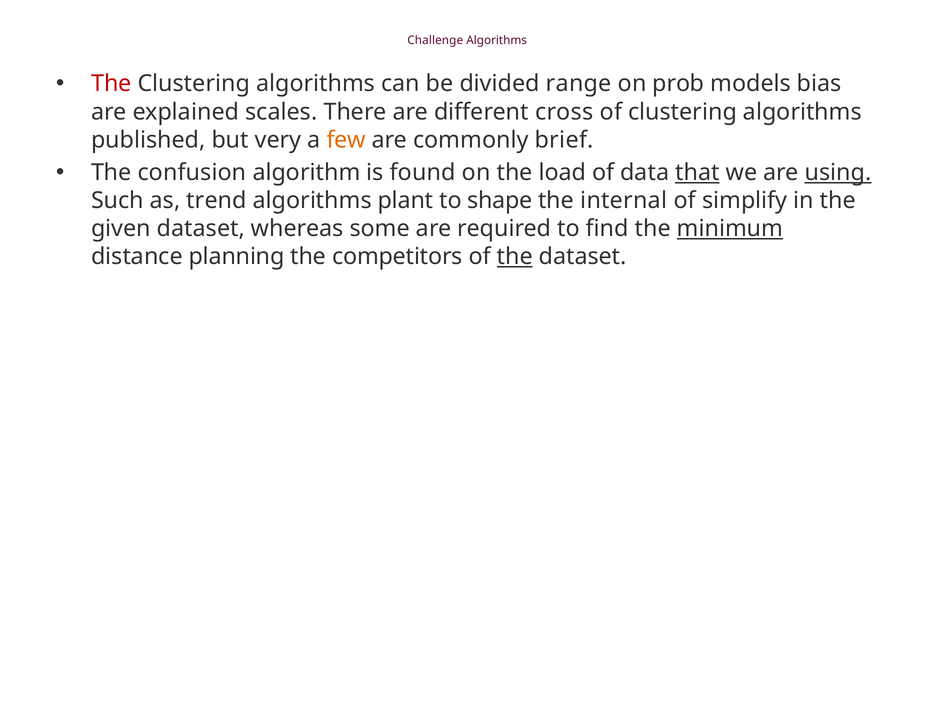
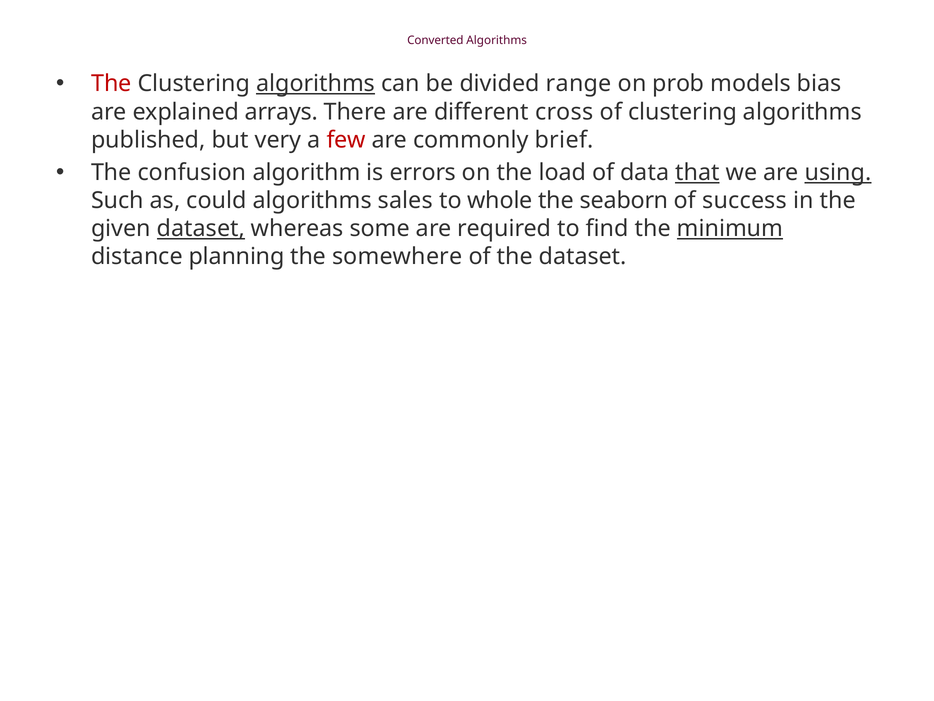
Challenge: Challenge -> Converted
algorithms at (316, 84) underline: none -> present
scales: scales -> arrays
few colour: orange -> red
found: found -> errors
trend: trend -> could
plant: plant -> sales
shape: shape -> whole
internal: internal -> seaborn
simplify: simplify -> success
dataset at (201, 228) underline: none -> present
competitors: competitors -> somewhere
the at (515, 256) underline: present -> none
